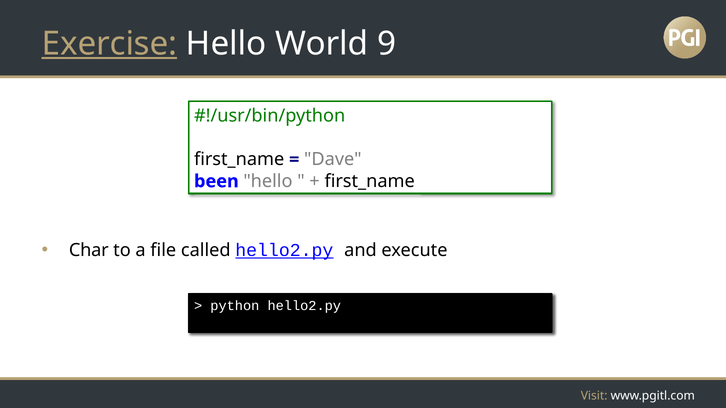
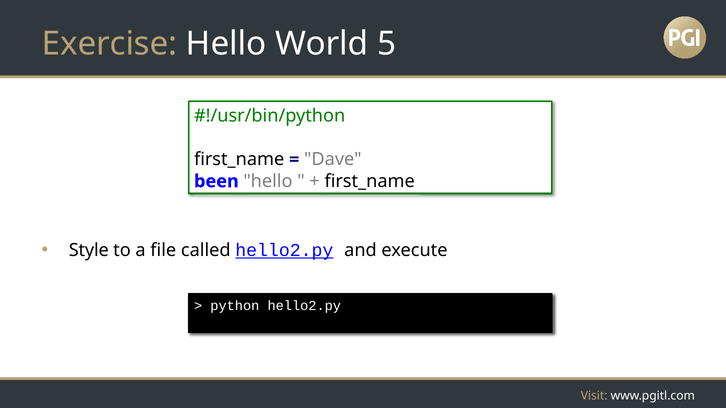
Exercise underline: present -> none
9: 9 -> 5
Char: Char -> Style
